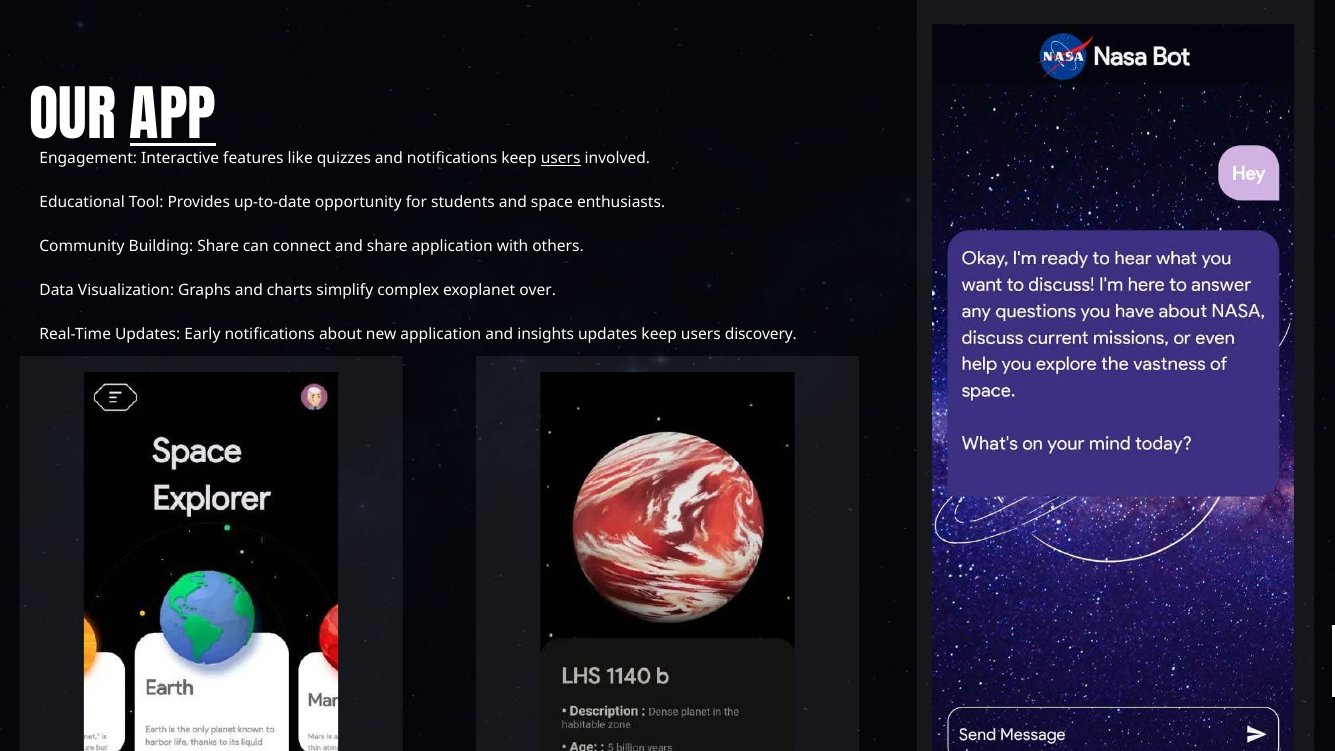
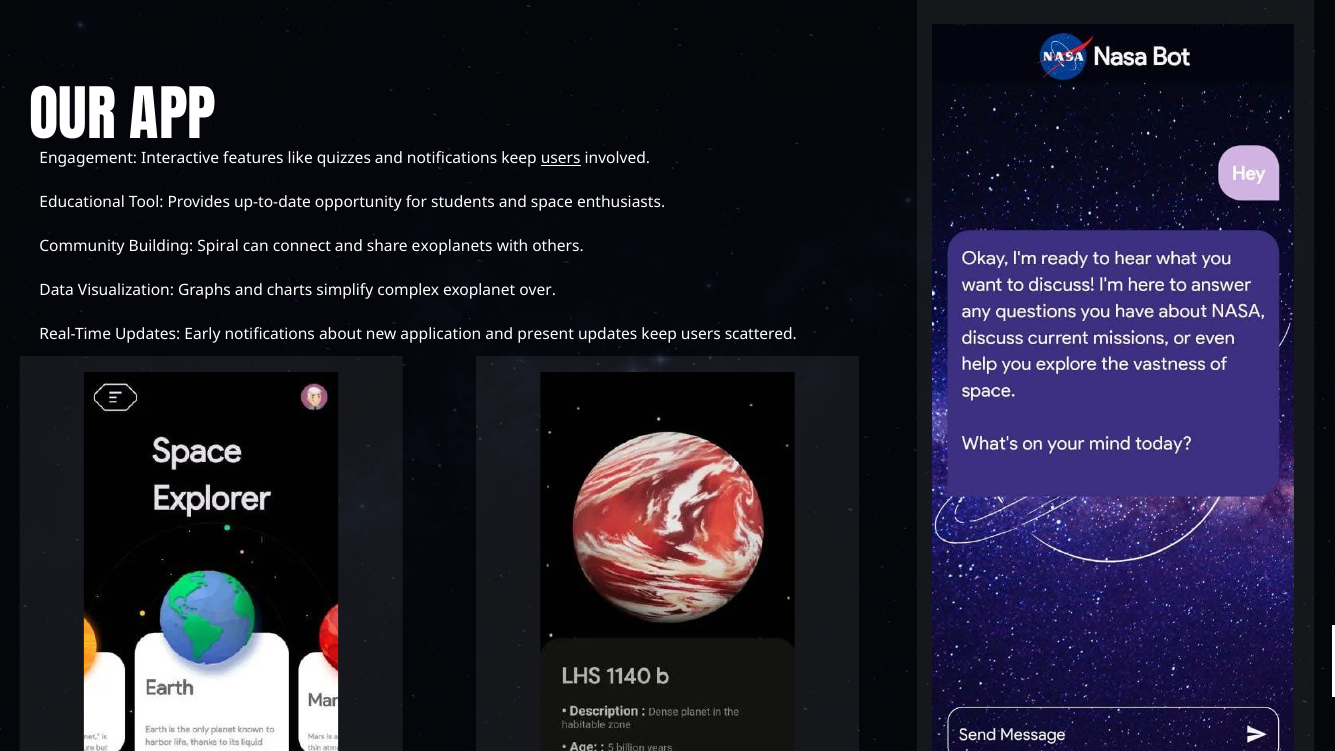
APP underline: present -> none
Building Share: Share -> Spiral
share application: application -> exoplanets
insights: insights -> present
discovery: discovery -> scattered
